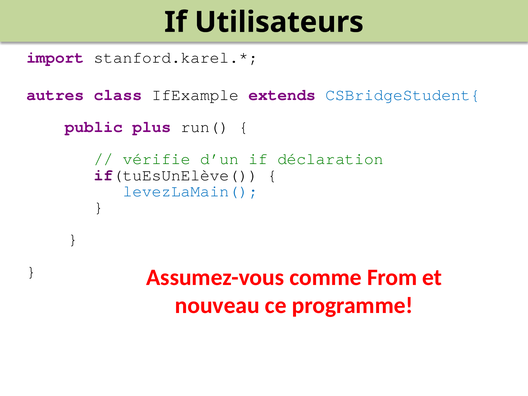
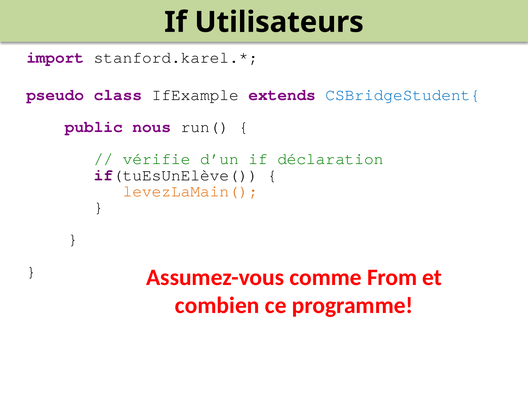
autres: autres -> pseudo
plus: plus -> nous
levezLaMain( colour: blue -> orange
nouveau: nouveau -> combien
